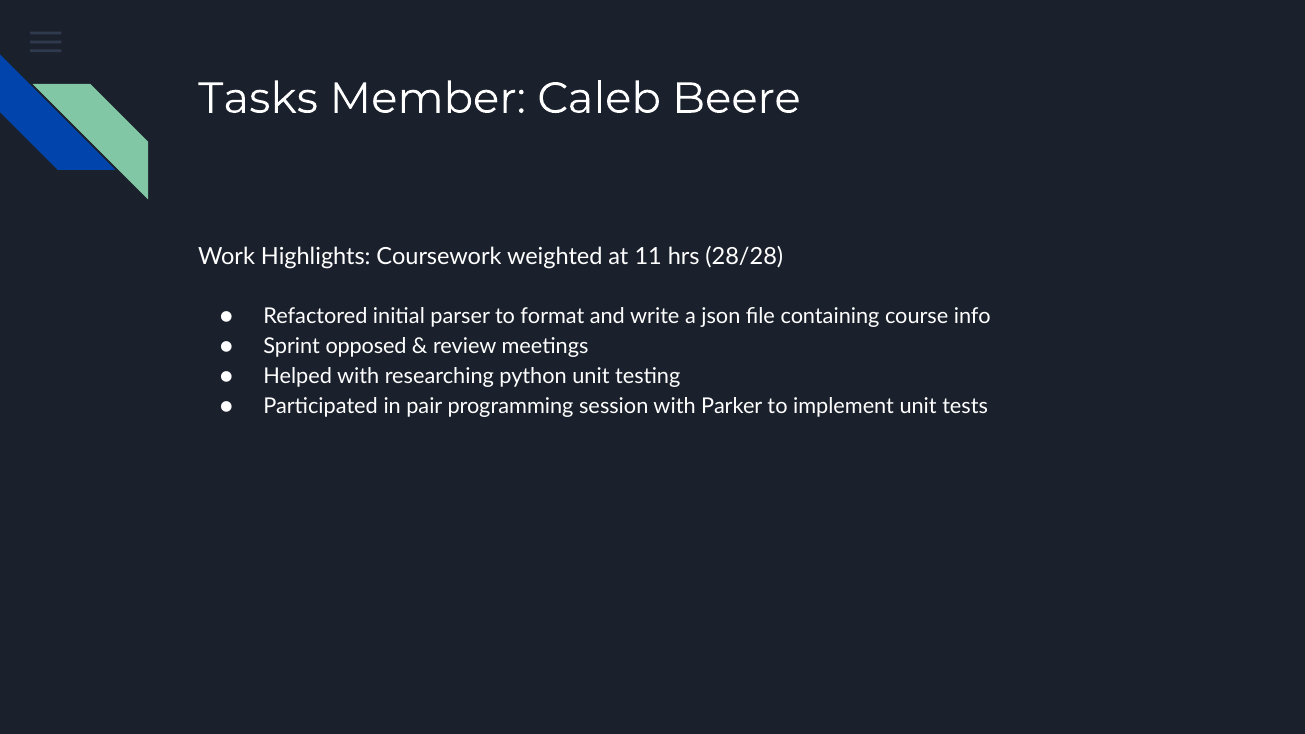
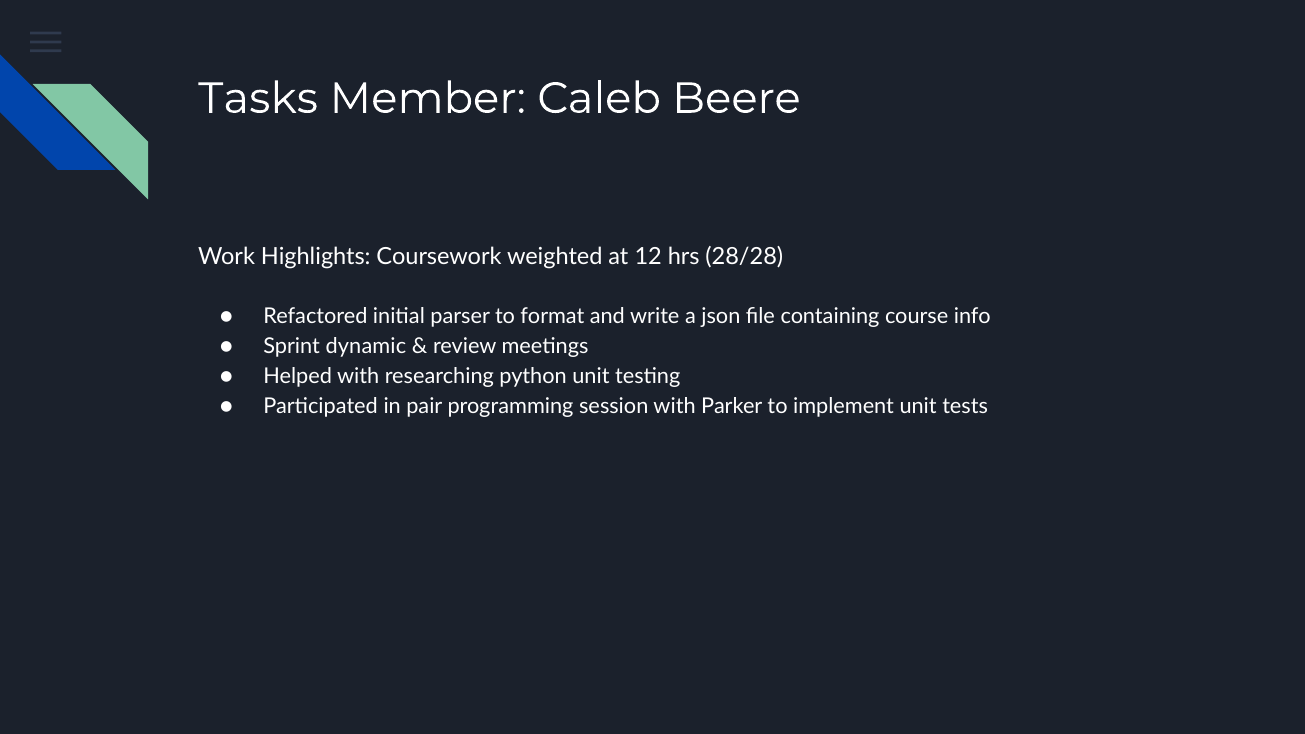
11: 11 -> 12
opposed: opposed -> dynamic
